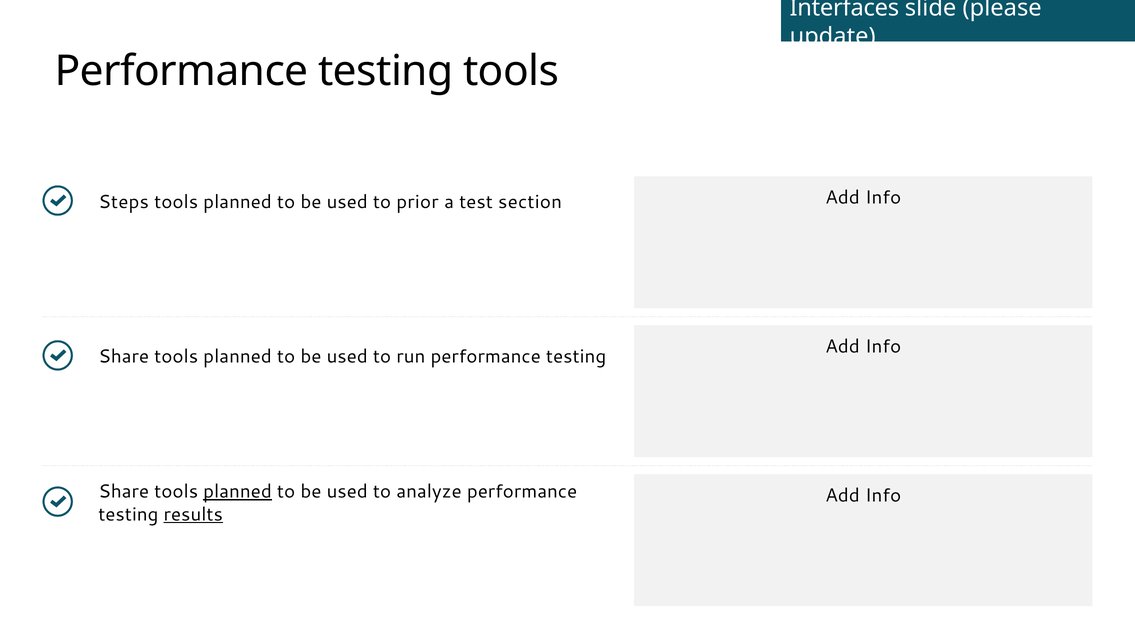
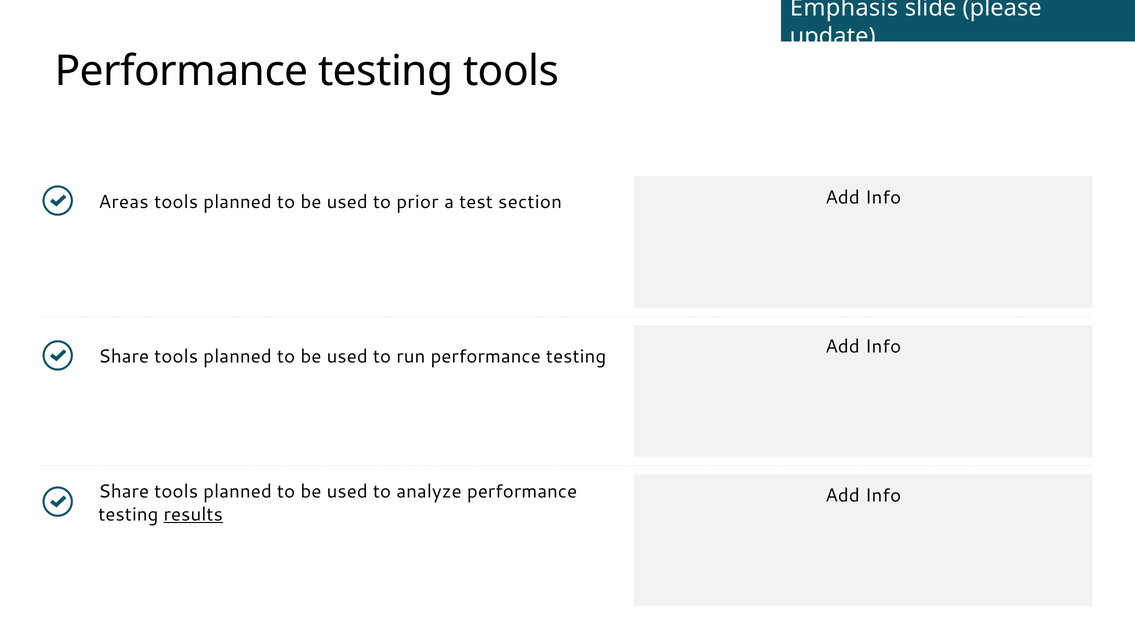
Interfaces: Interfaces -> Emphasis
Steps: Steps -> Areas
planned at (238, 492) underline: present -> none
